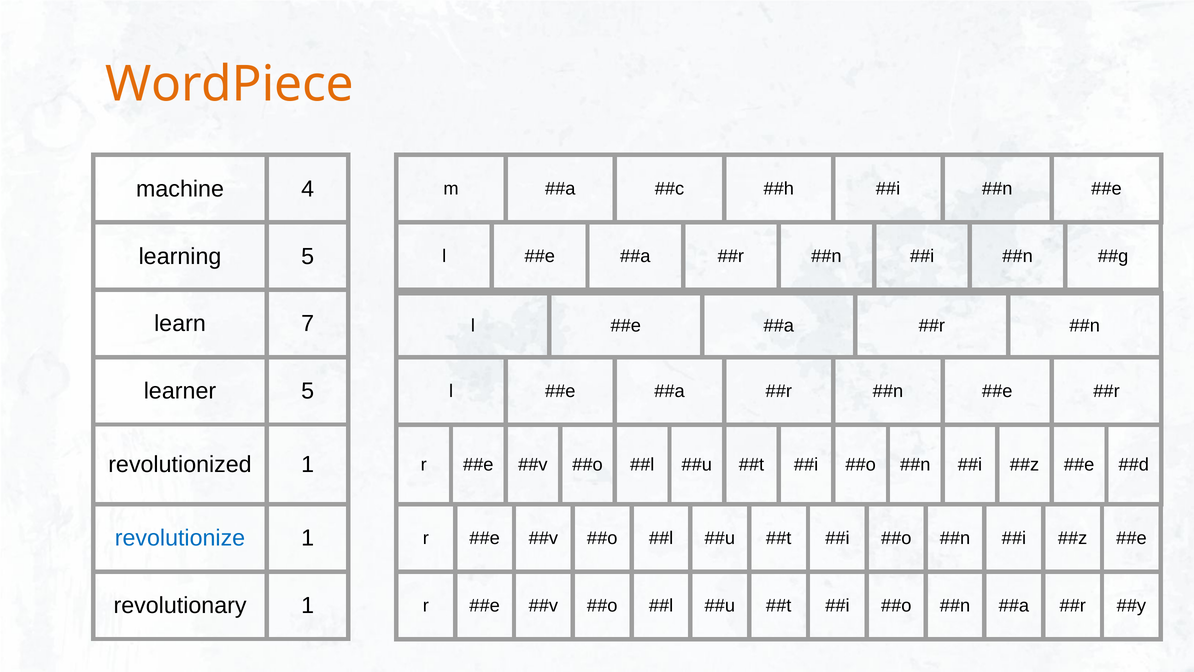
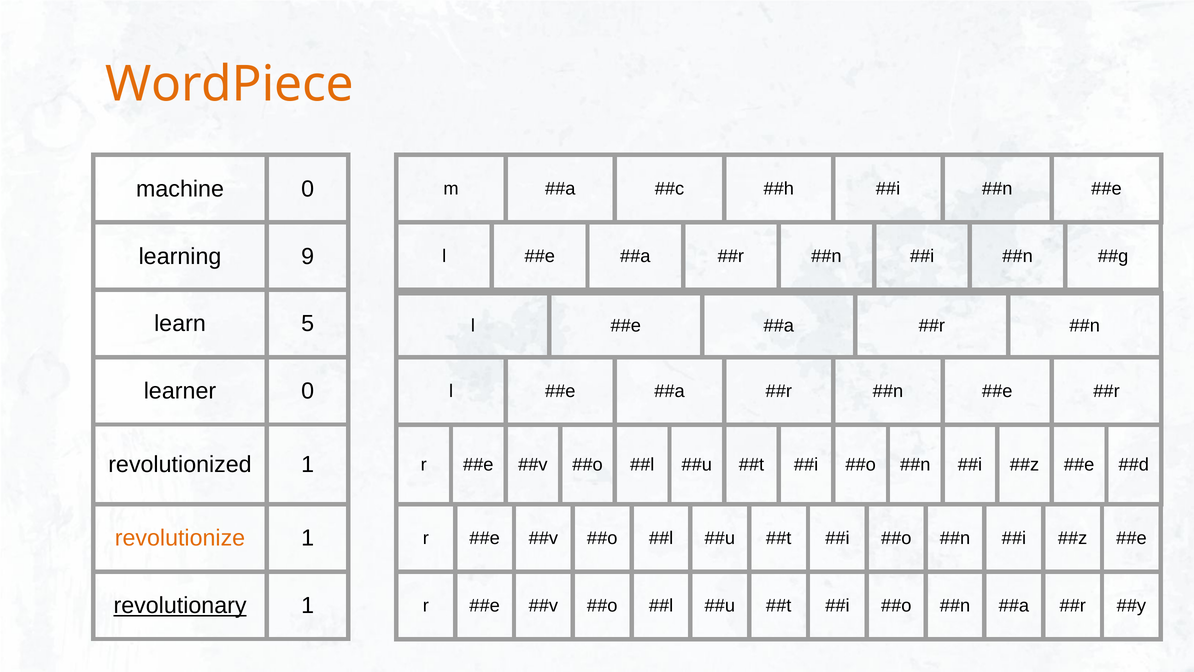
machine 4: 4 -> 0
learning 5: 5 -> 9
7: 7 -> 5
learner 5: 5 -> 0
revolutionize colour: blue -> orange
revolutionary underline: none -> present
